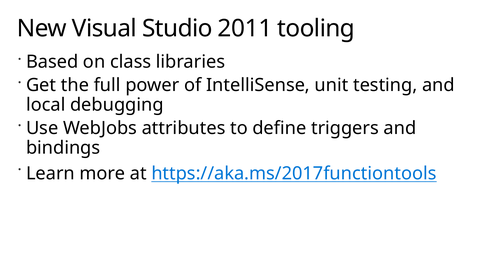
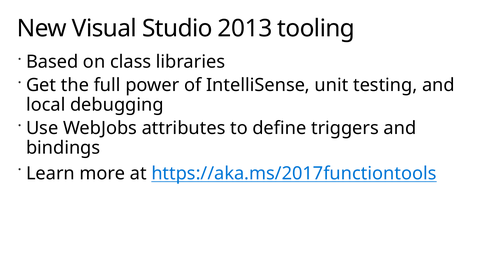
2011: 2011 -> 2013
